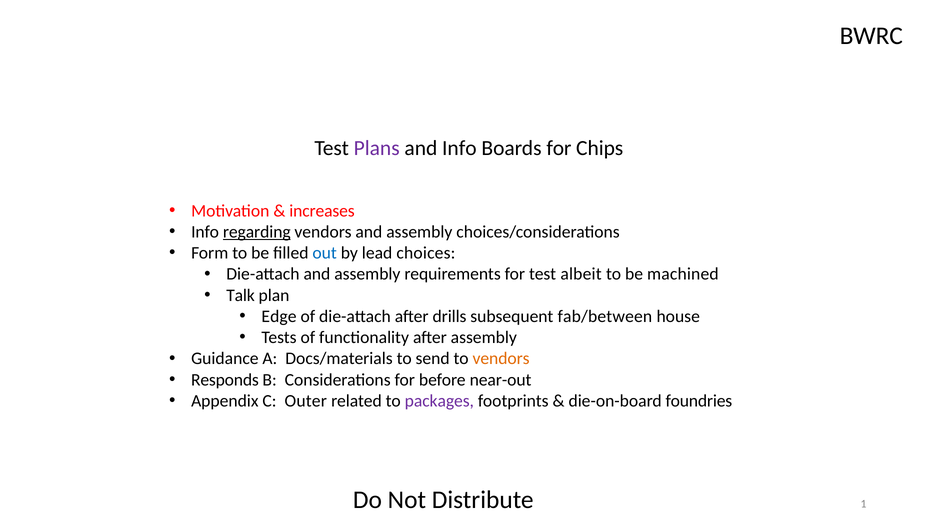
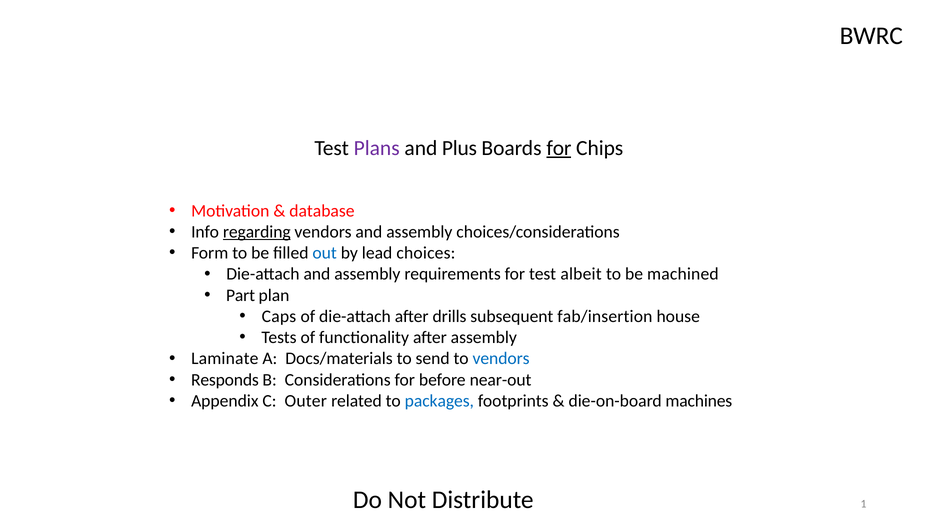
and Info: Info -> Plus
for at (559, 148) underline: none -> present
increases: increases -> database
Talk: Talk -> Part
Edge: Edge -> Caps
fab/between: fab/between -> fab/insertion
Guidance: Guidance -> Laminate
vendors at (501, 358) colour: orange -> blue
packages colour: purple -> blue
foundries: foundries -> machines
